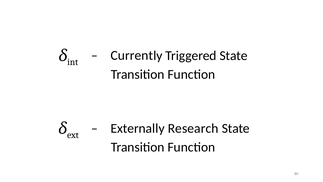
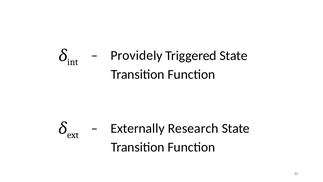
Current: Current -> Provide
